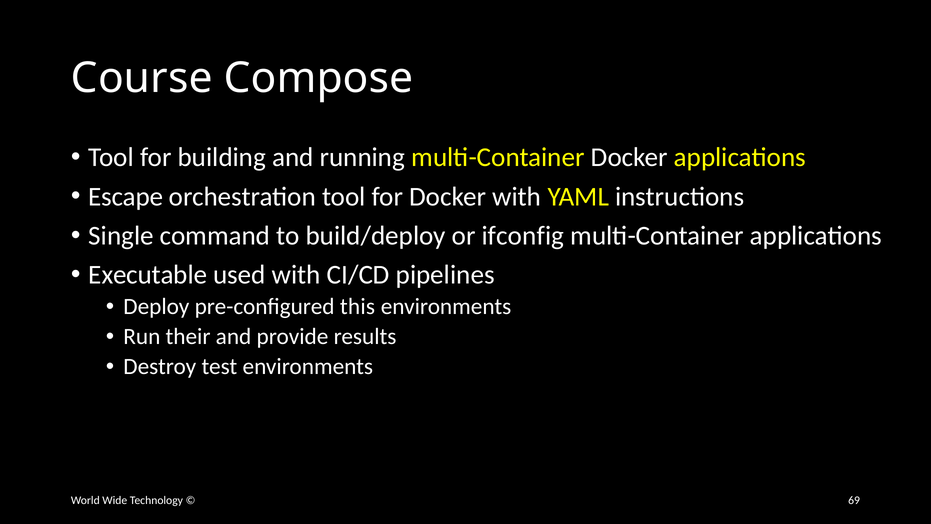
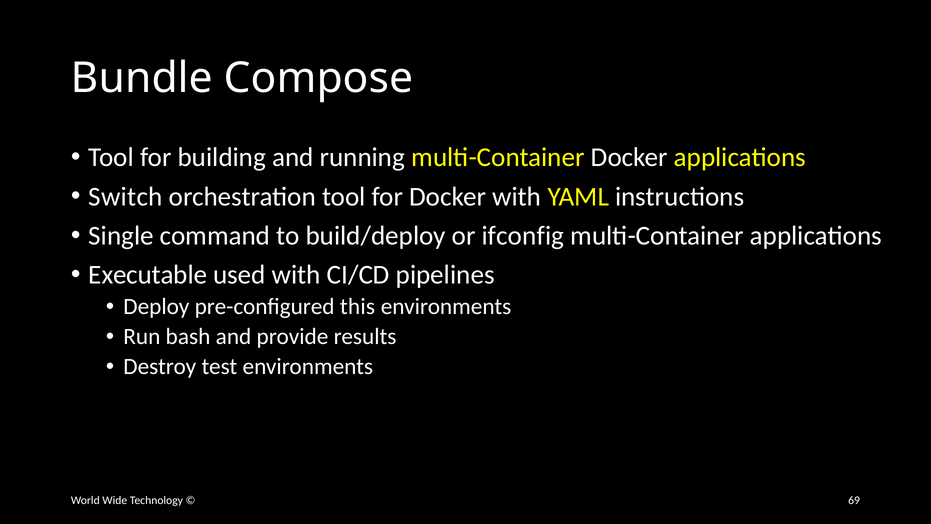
Course: Course -> Bundle
Escape: Escape -> Switch
their: their -> bash
